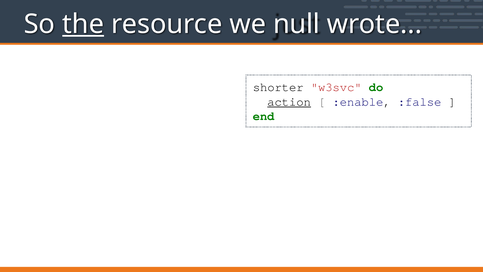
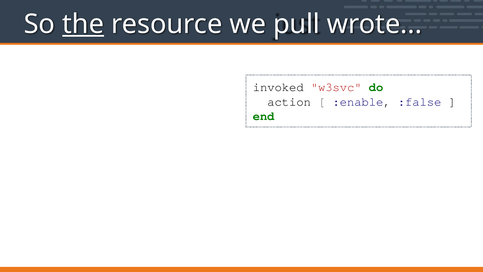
null: null -> pull
shorter: shorter -> invoked
action underline: present -> none
